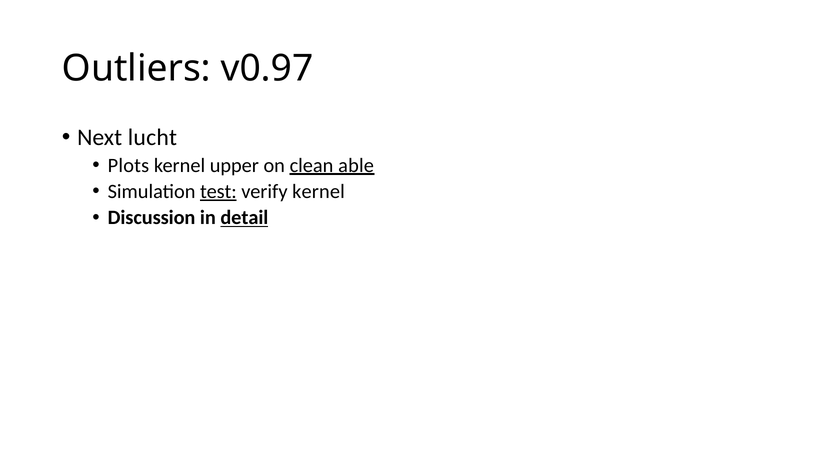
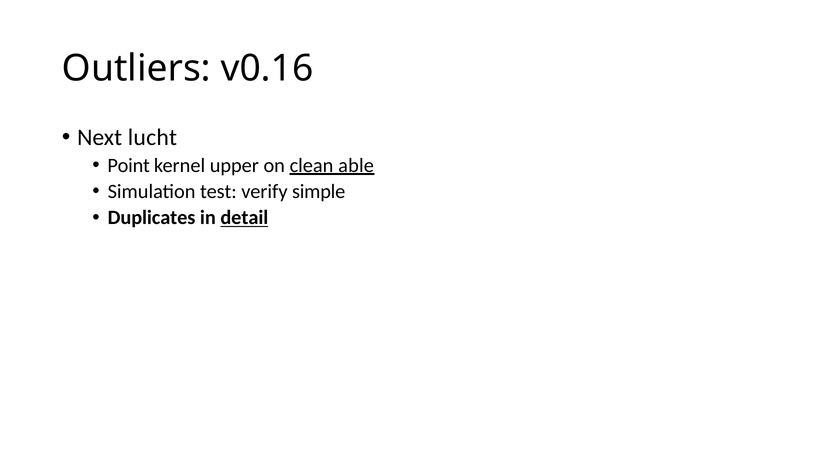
v0.97: v0.97 -> v0.16
Plots: Plots -> Point
test underline: present -> none
verify kernel: kernel -> simple
Discussion: Discussion -> Duplicates
